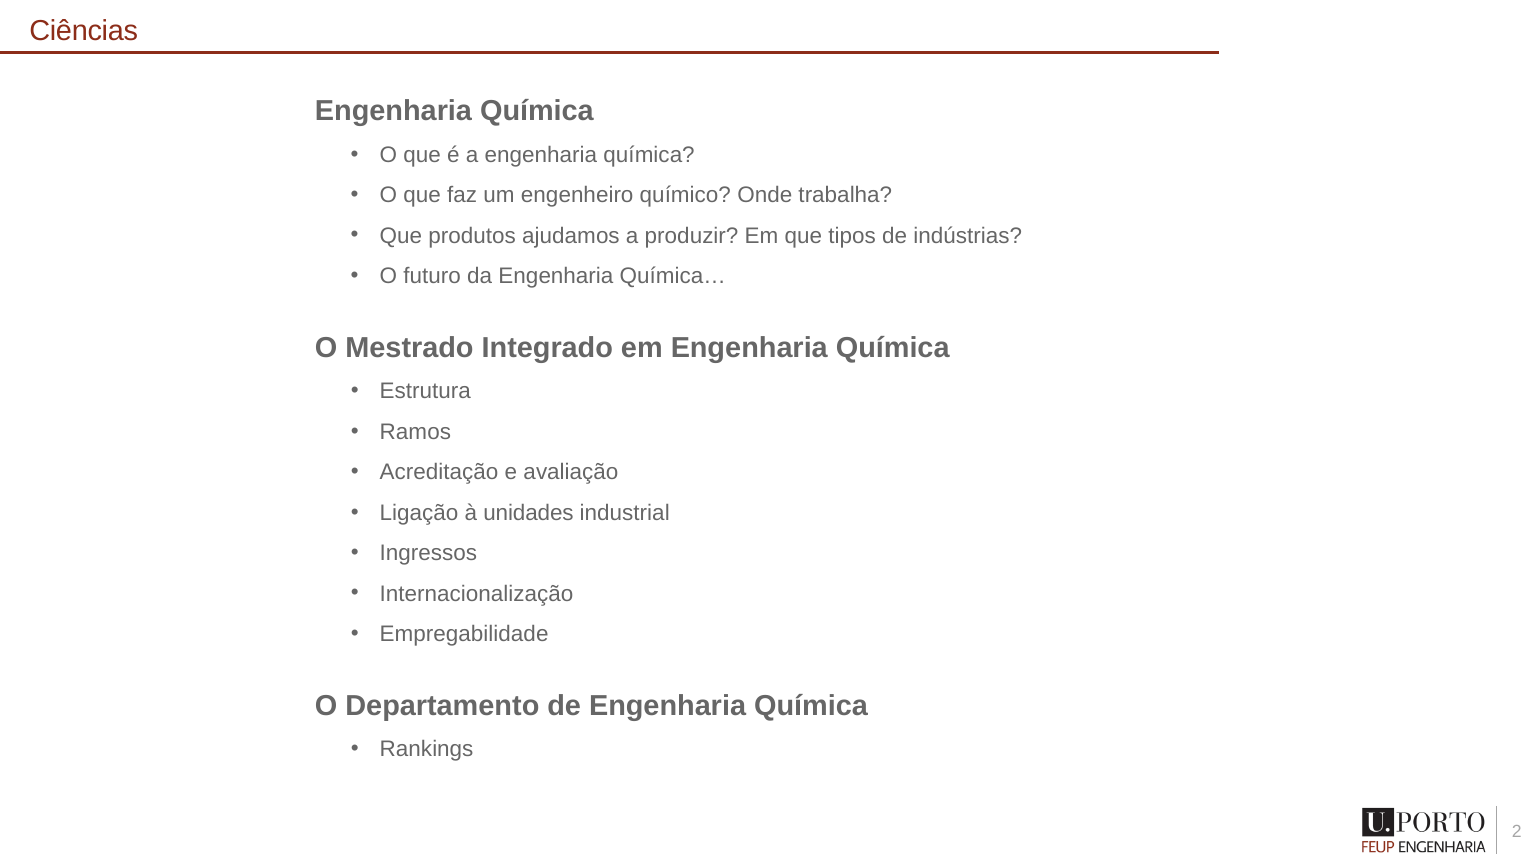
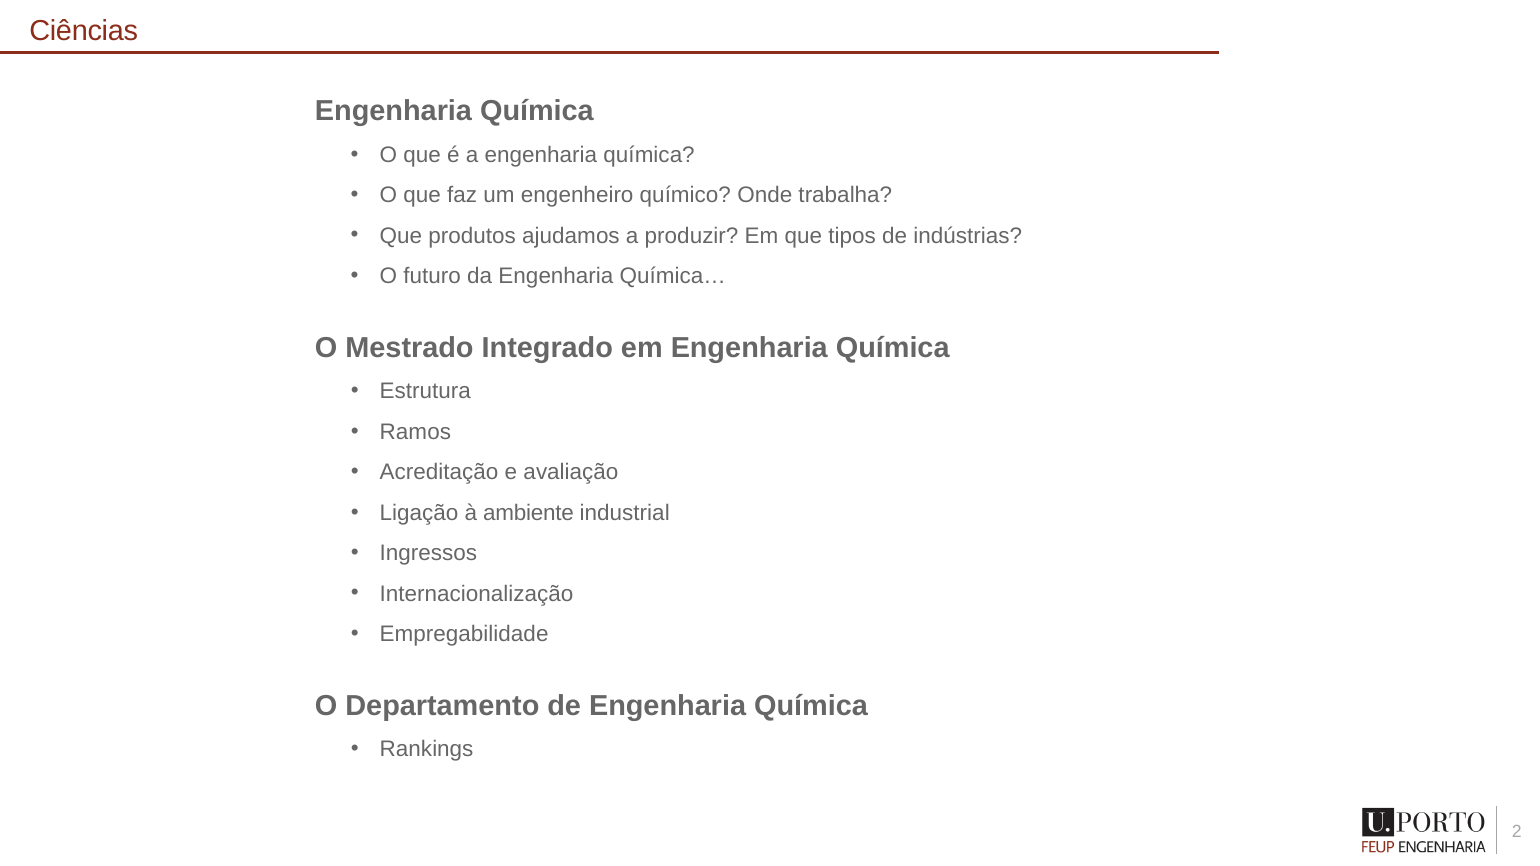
unidades: unidades -> ambiente
